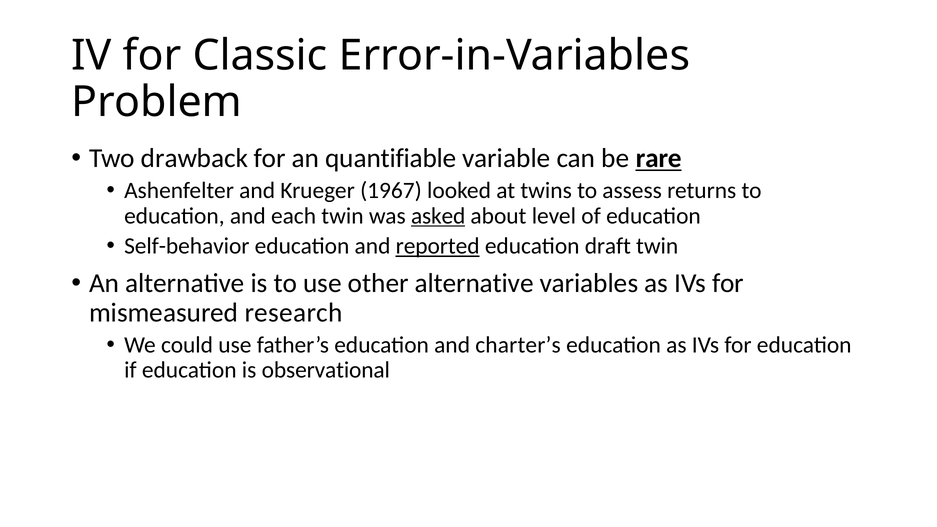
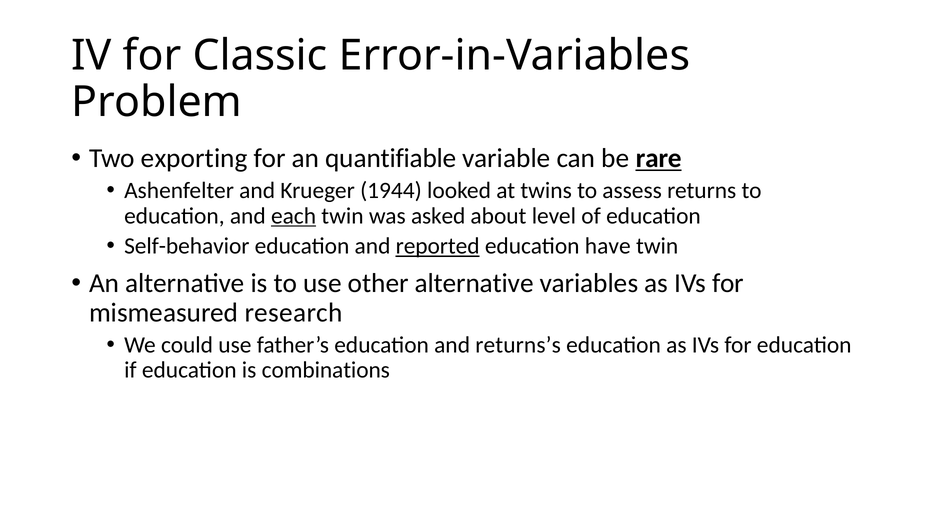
drawback: drawback -> exporting
1967: 1967 -> 1944
each underline: none -> present
asked underline: present -> none
draft: draft -> have
charter’s: charter’s -> returns’s
observational: observational -> combinations
